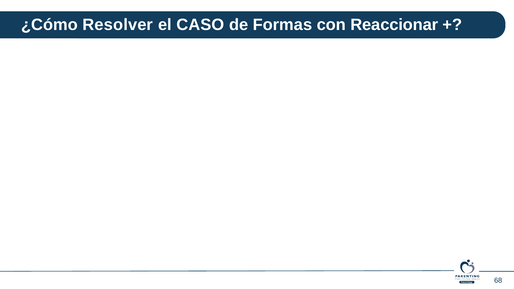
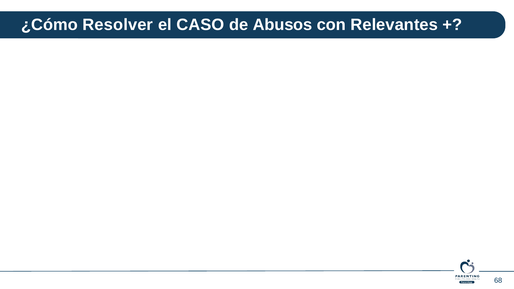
Formas: Formas -> Abusos
Reaccionar: Reaccionar -> Relevantes
